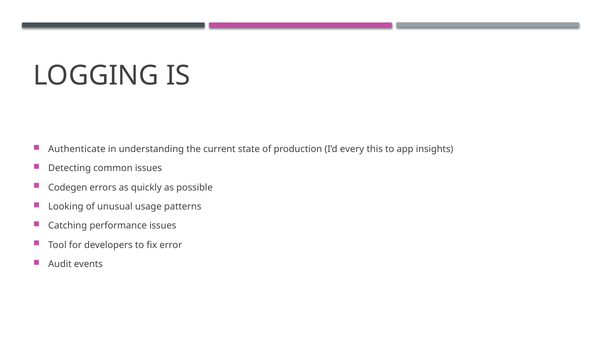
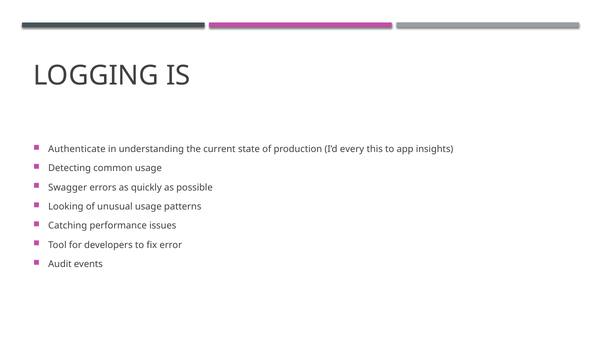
common issues: issues -> usage
Codegen: Codegen -> Swagger
